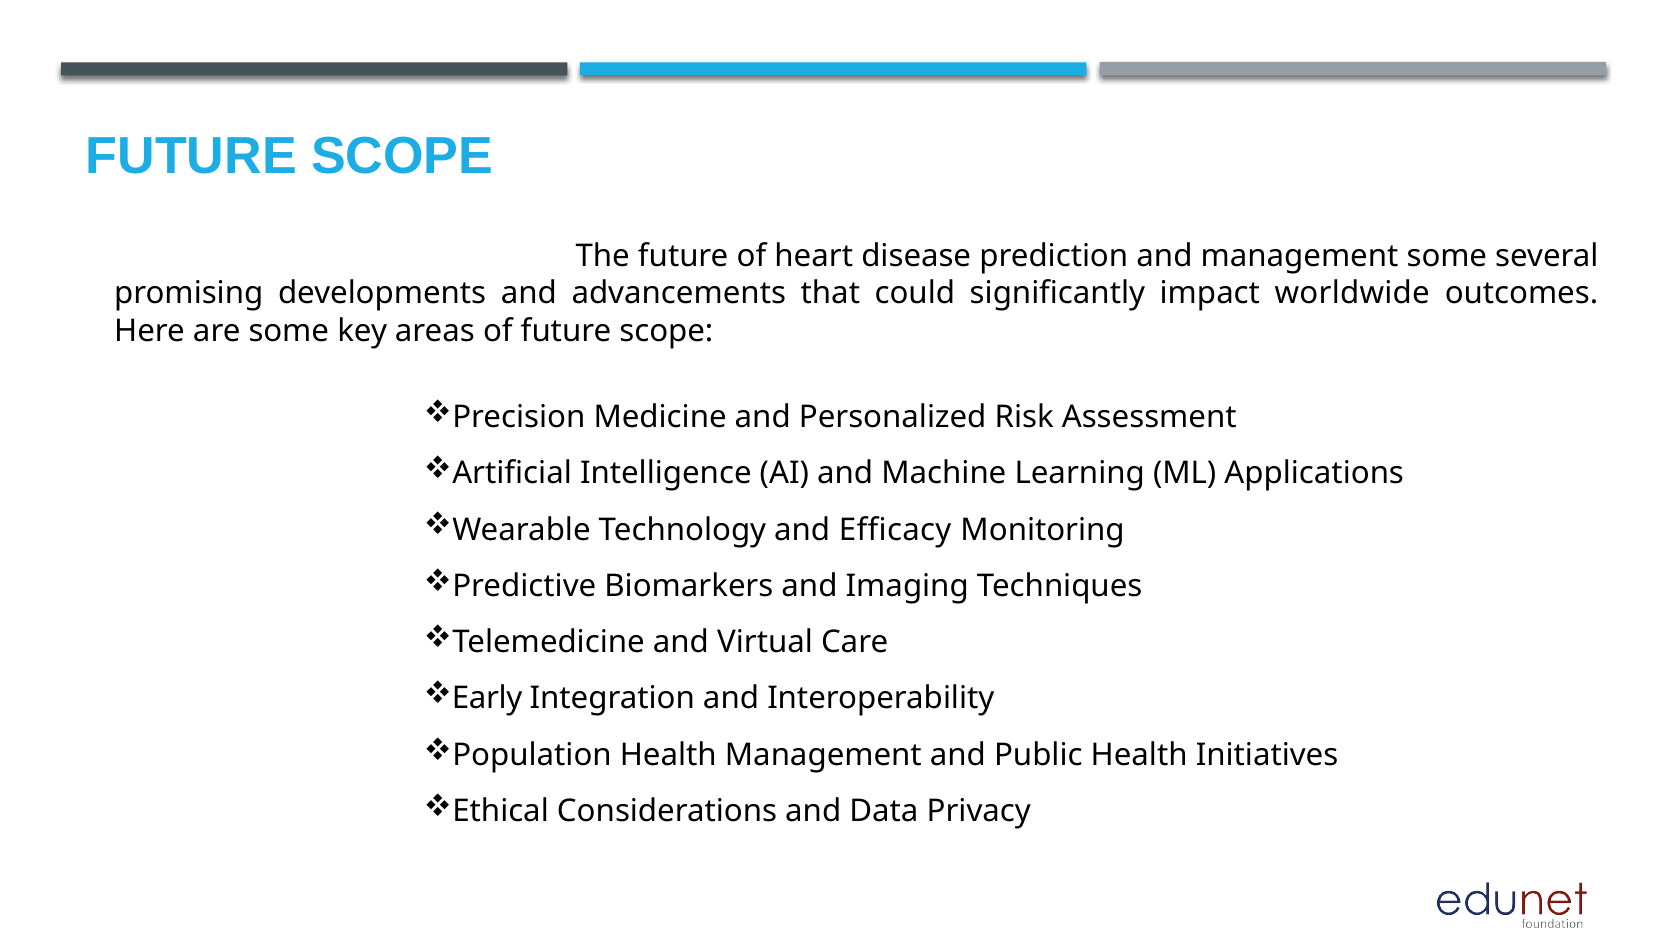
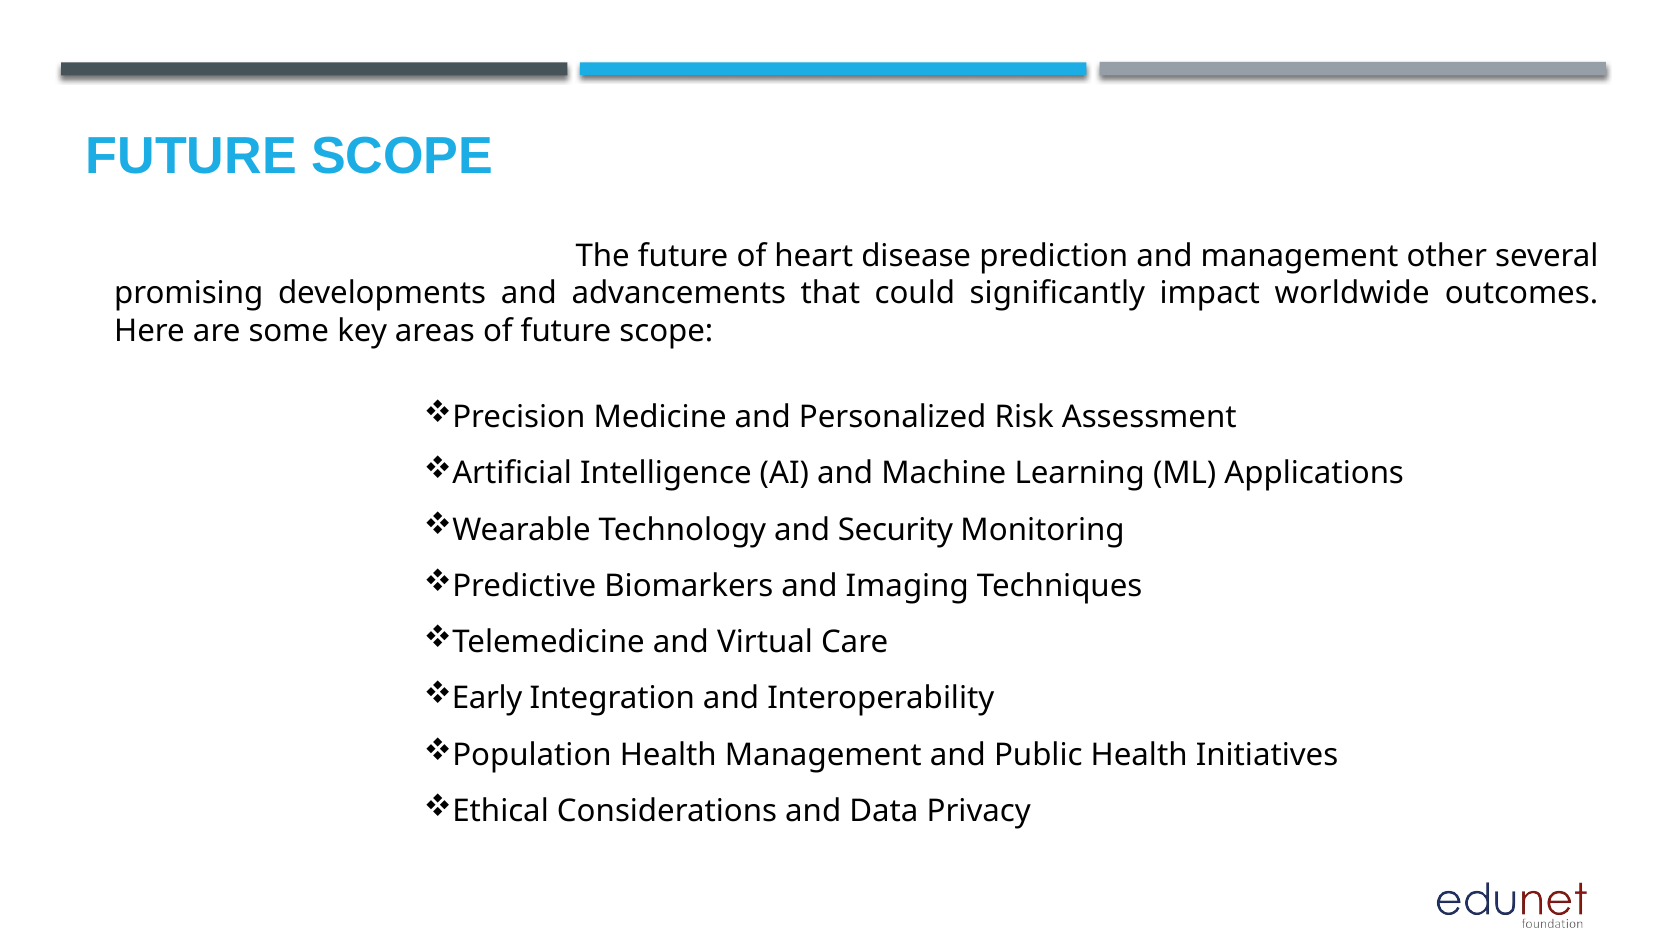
management some: some -> other
Efficacy: Efficacy -> Security
